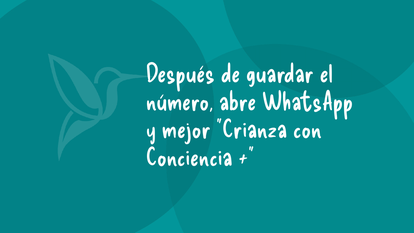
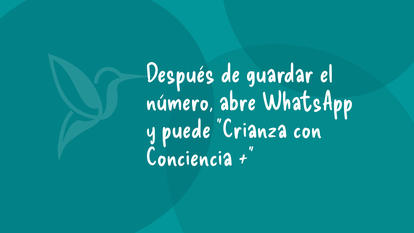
mejor: mejor -> puede
